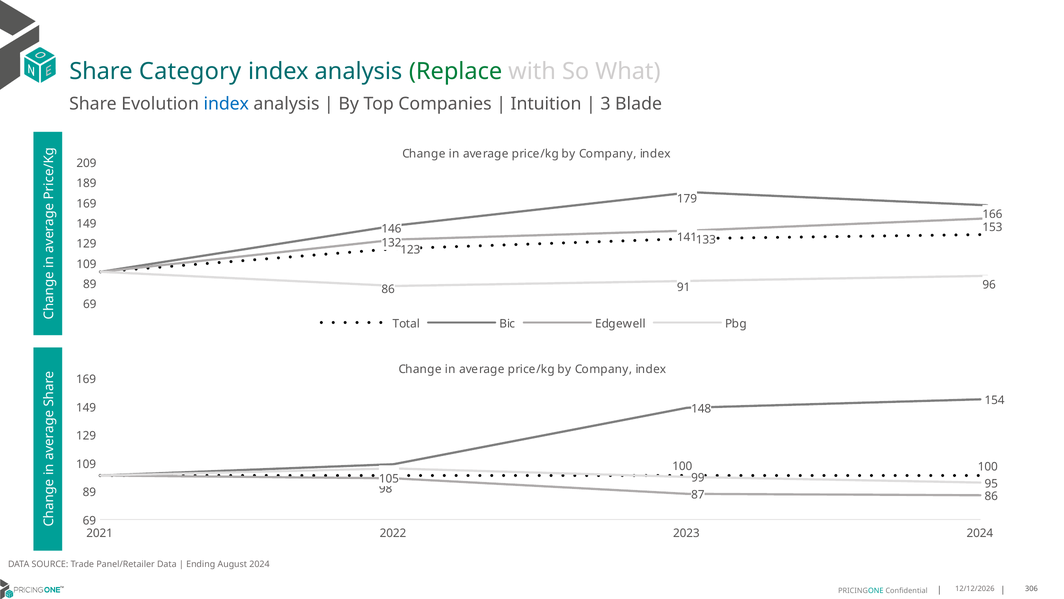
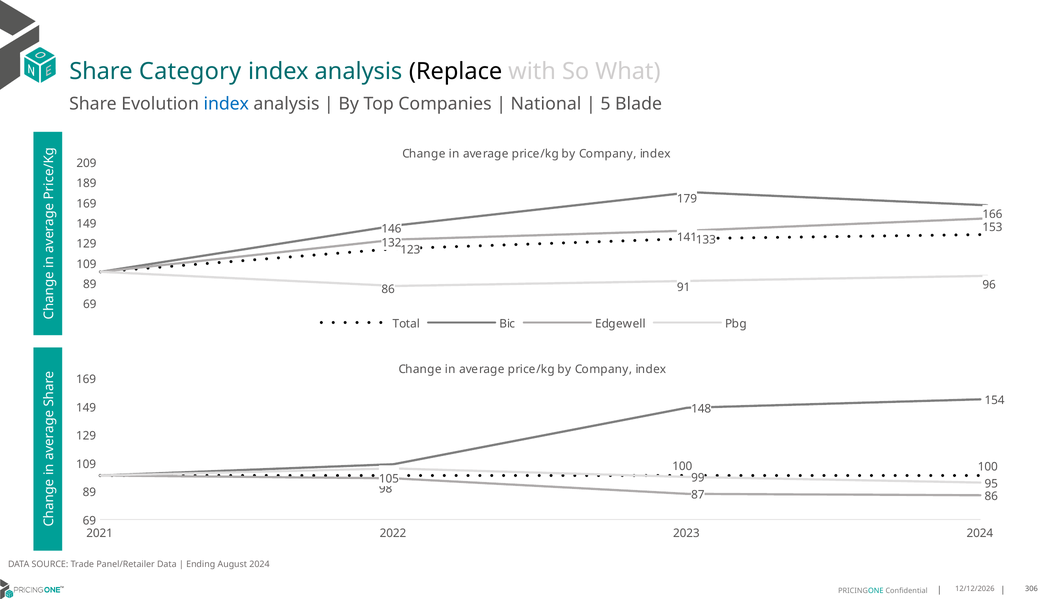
Replace colour: green -> black
Intuition: Intuition -> National
3: 3 -> 5
